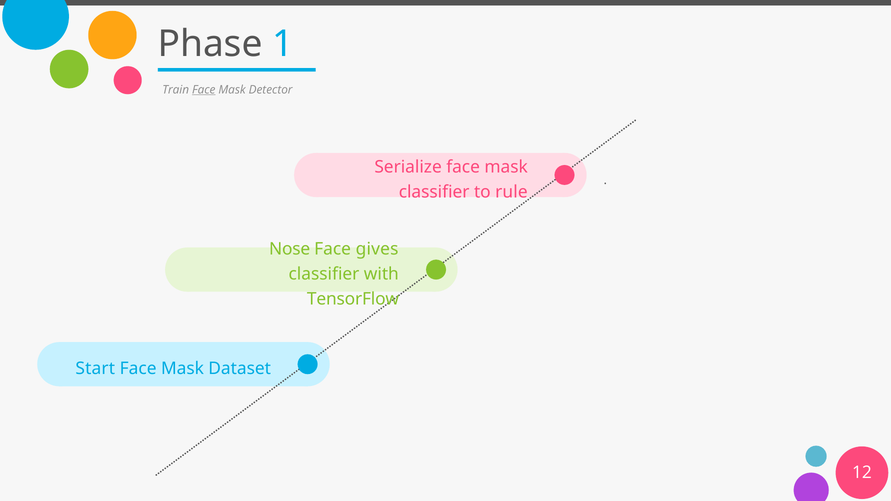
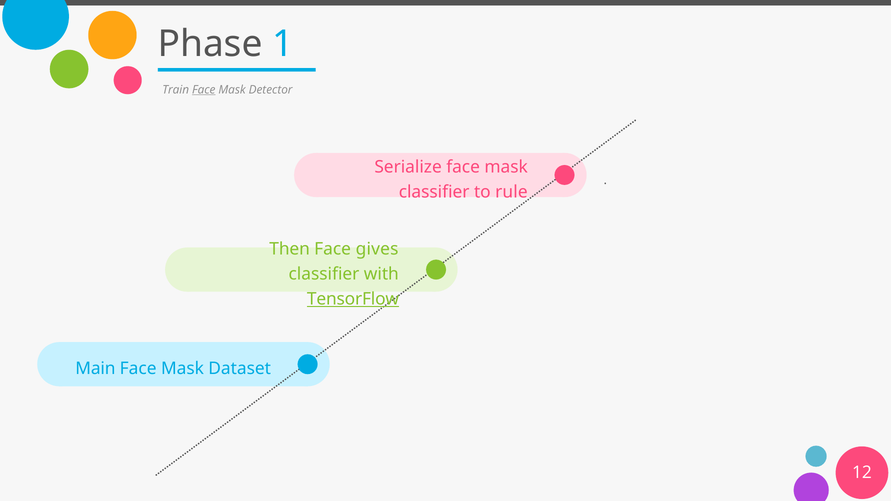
Nose: Nose -> Then
TensorFlow underline: none -> present
Start: Start -> Main
